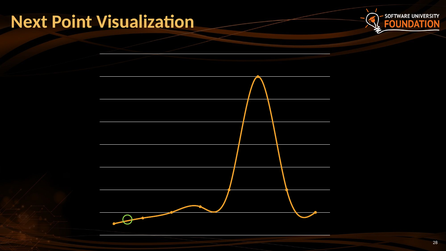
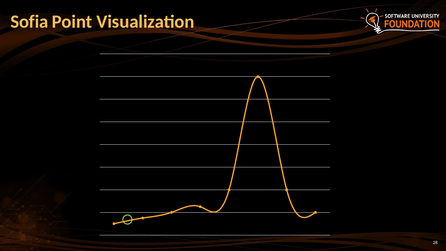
Next: Next -> Sofia
